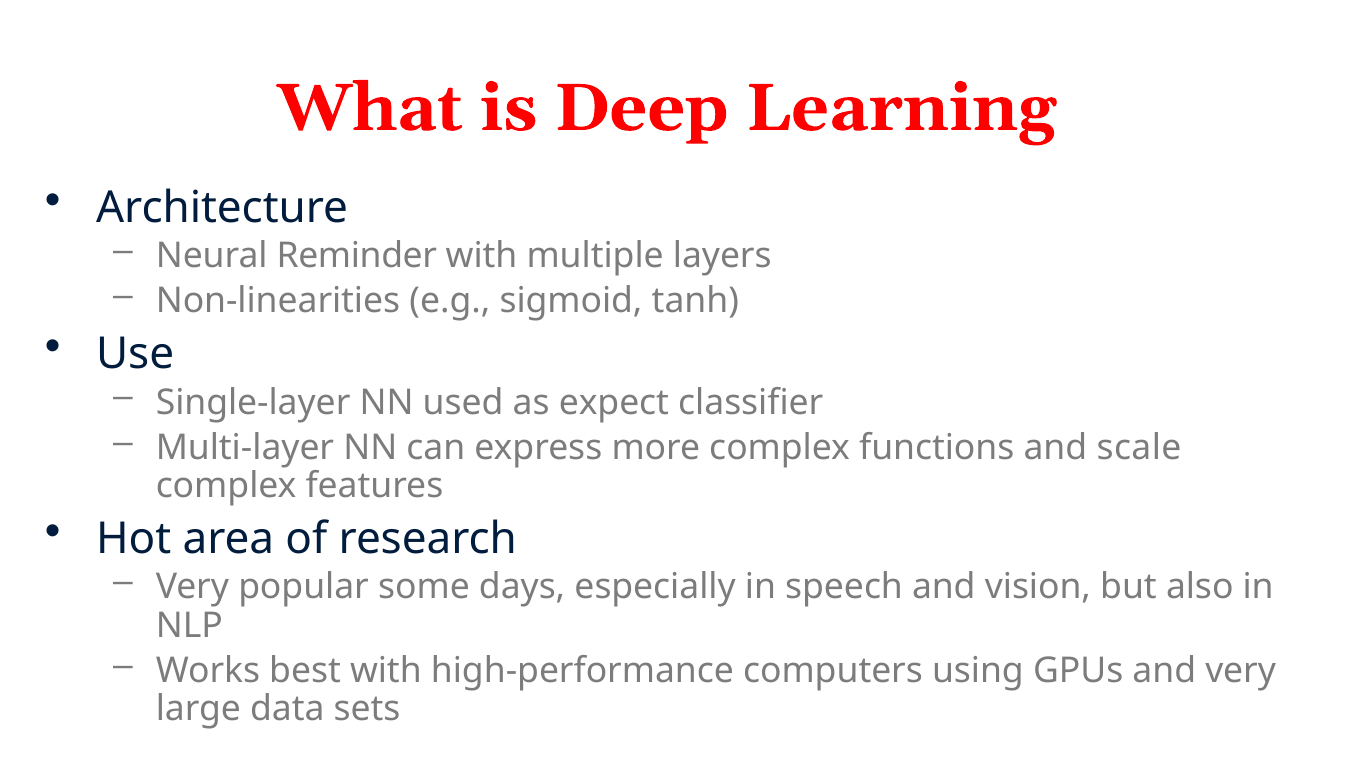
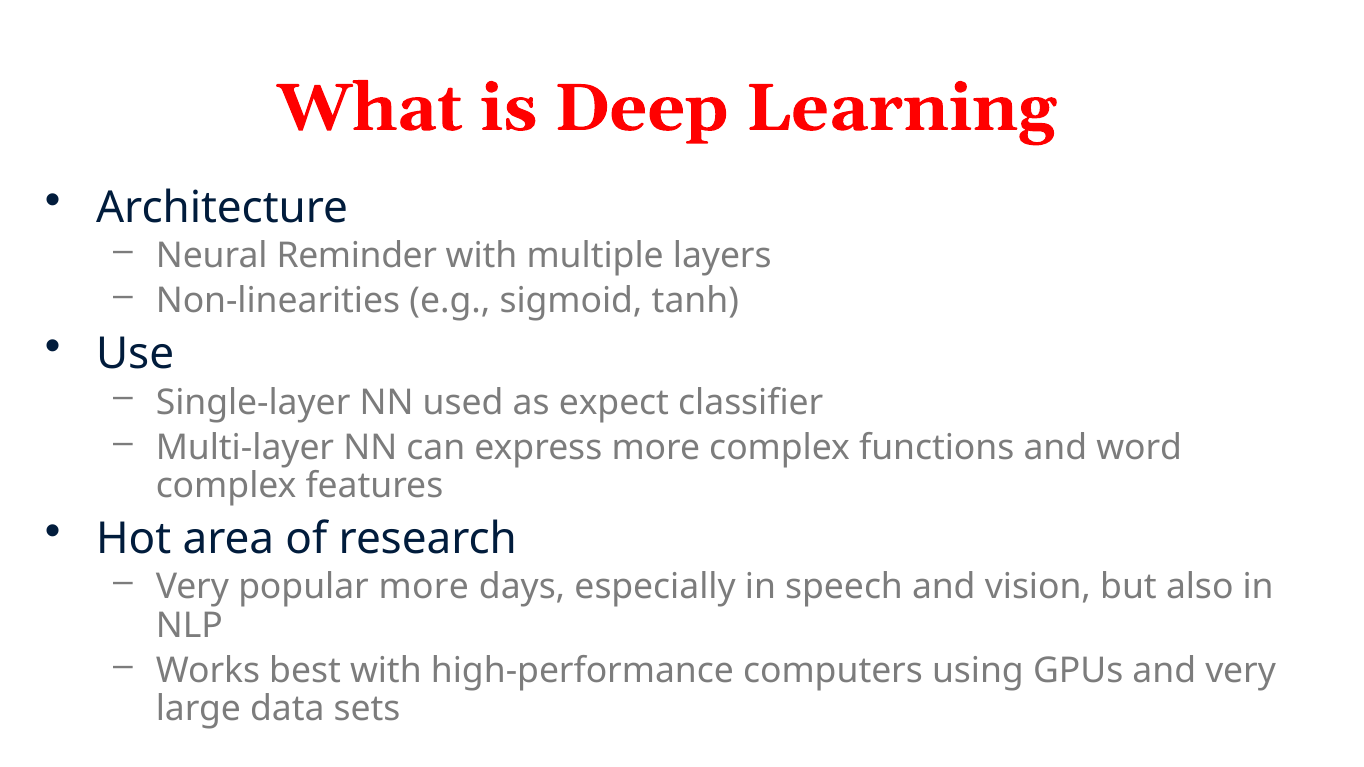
scale: scale -> word
popular some: some -> more
